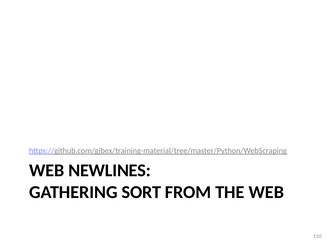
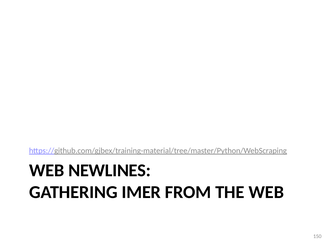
SORT: SORT -> IMER
